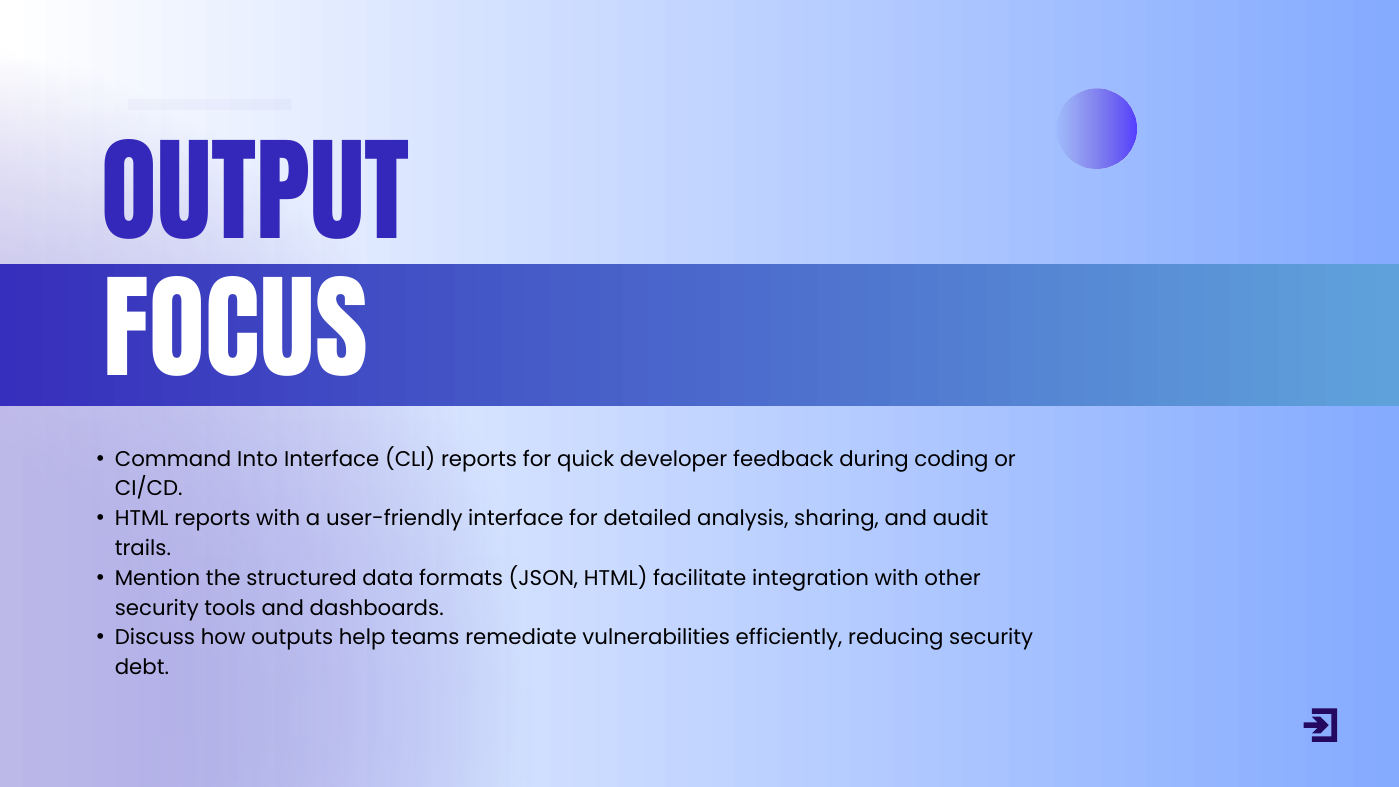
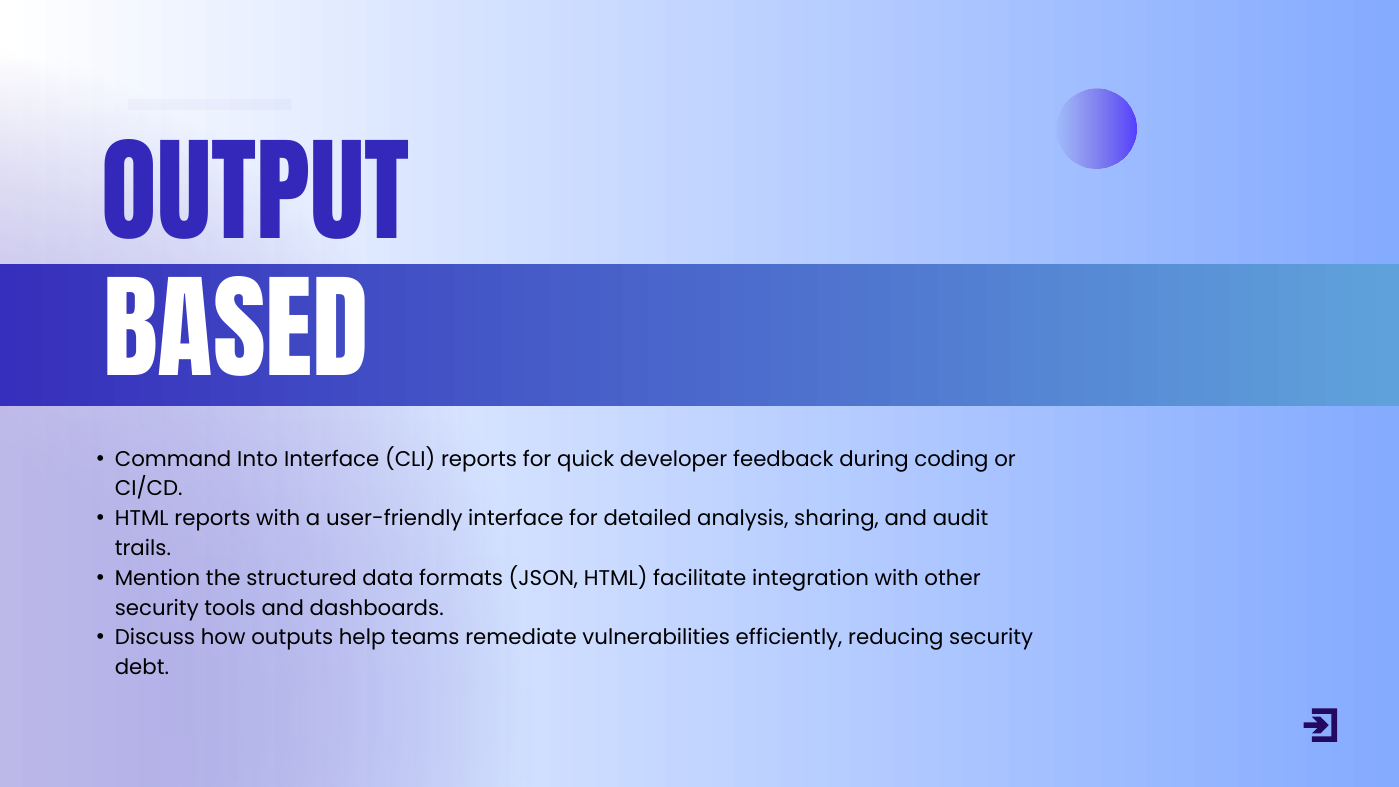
FOCUS: FOCUS -> BASED
